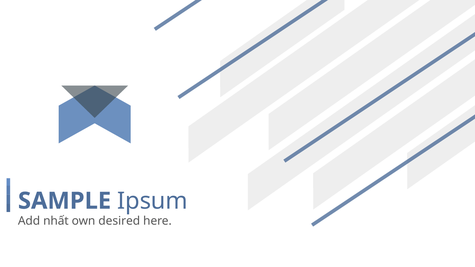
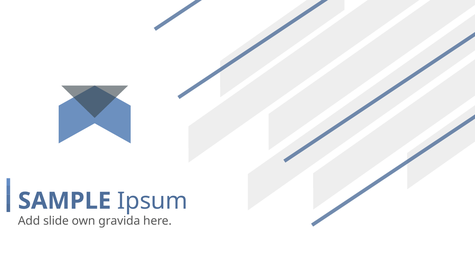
nhất: nhất -> slide
desired: desired -> gravida
